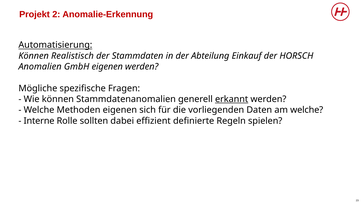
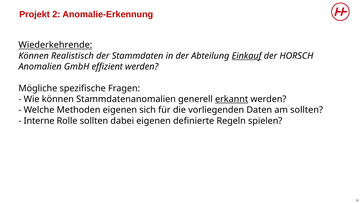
Automatisierung: Automatisierung -> Wiederkehrende
Einkauf underline: none -> present
GmbH eigenen: eigenen -> effizient
am welche: welche -> sollten
dabei effizient: effizient -> eigenen
